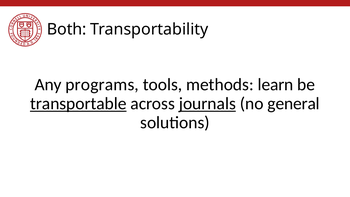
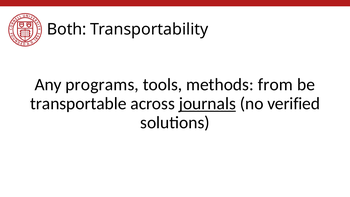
learn: learn -> from
transportable underline: present -> none
general: general -> verified
